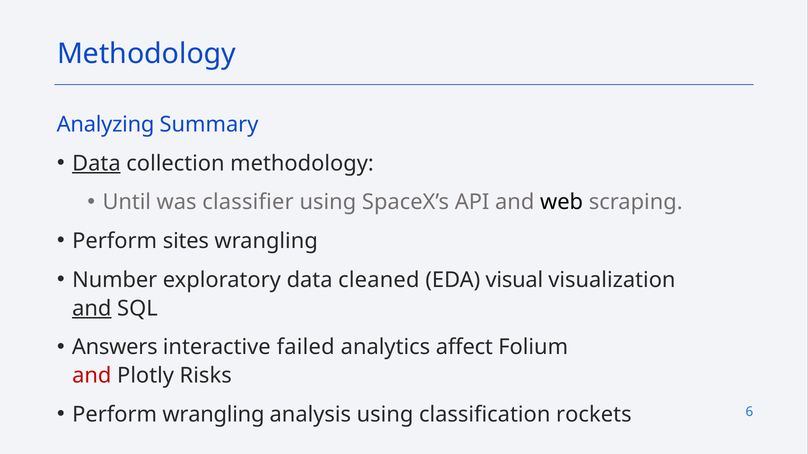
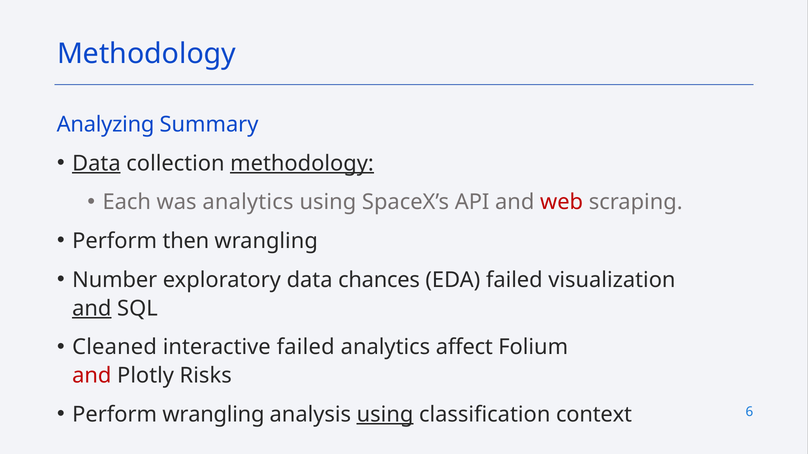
methodology at (302, 163) underline: none -> present
Until: Until -> Each
was classifier: classifier -> analytics
web colour: black -> red
sites: sites -> then
cleaned: cleaned -> chances
EDA visual: visual -> failed
Answers: Answers -> Cleaned
using at (385, 415) underline: none -> present
rockets: rockets -> context
